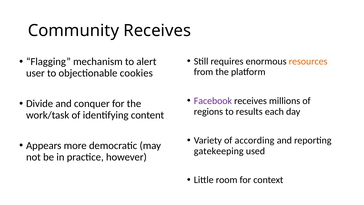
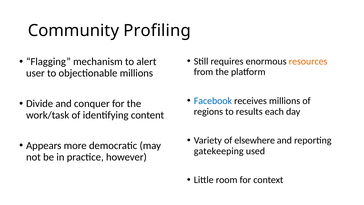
Community Receives: Receives -> Profiling
objectionable cookies: cookies -> millions
Facebook colour: purple -> blue
according: according -> elsewhere
